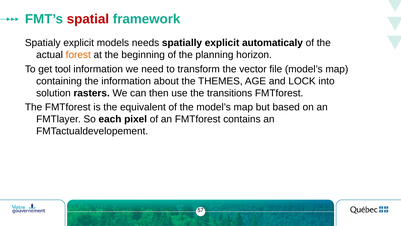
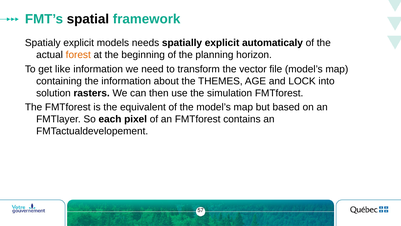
spatial colour: red -> black
tool: tool -> like
transitions: transitions -> simulation
